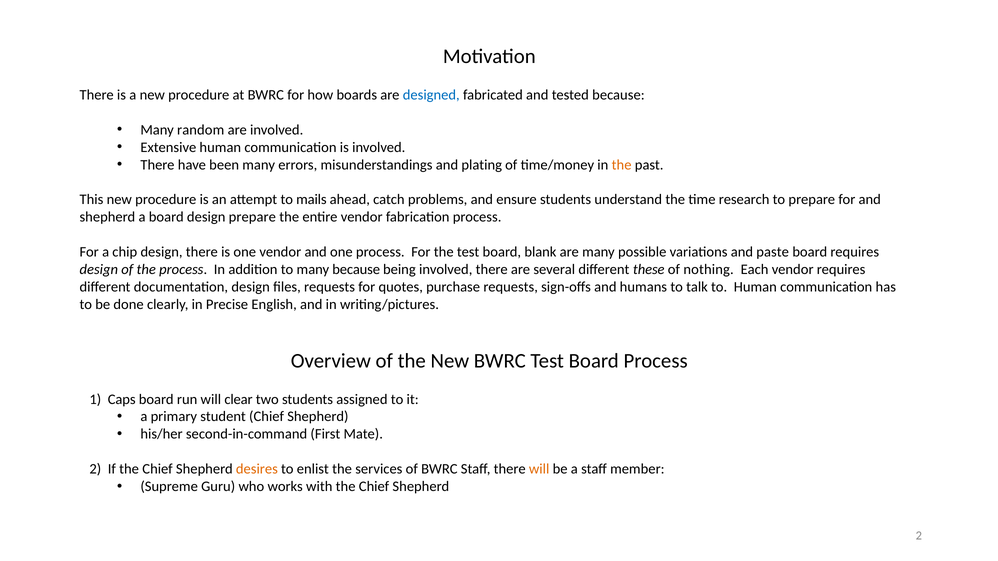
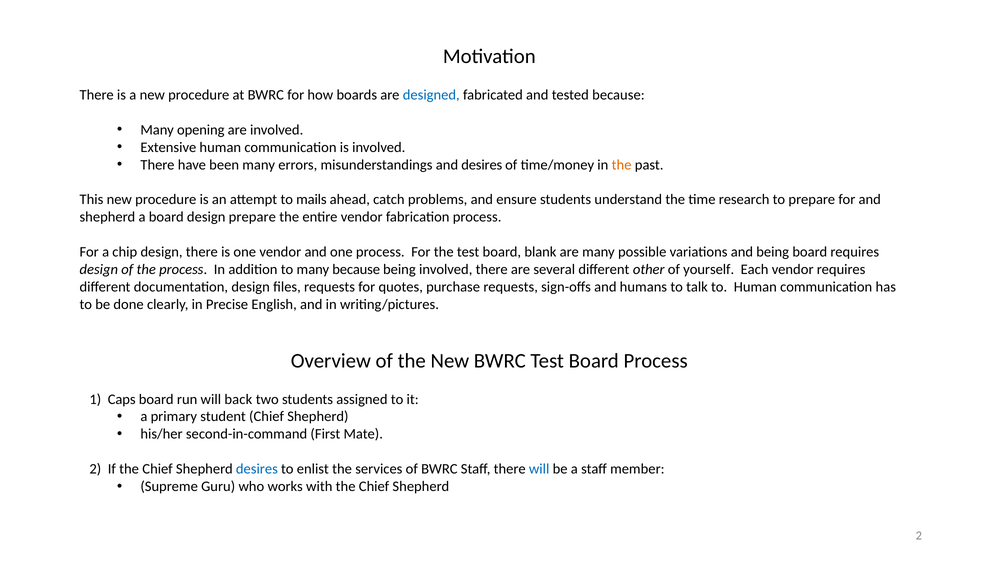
random: random -> opening
and plating: plating -> desires
and paste: paste -> being
these: these -> other
nothing: nothing -> yourself
clear: clear -> back
desires at (257, 469) colour: orange -> blue
will at (539, 469) colour: orange -> blue
